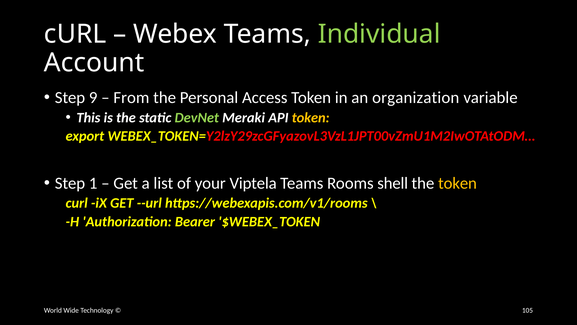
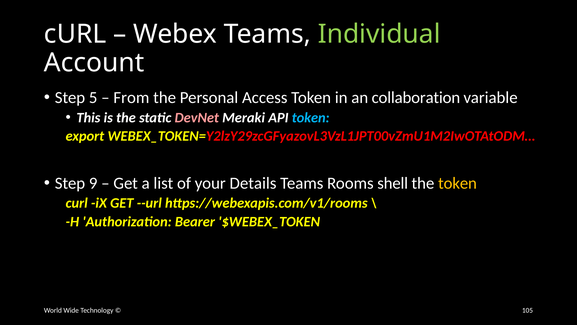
9: 9 -> 5
organization: organization -> collaboration
DevNet colour: light green -> pink
token at (311, 117) colour: yellow -> light blue
1: 1 -> 9
Viptela: Viptela -> Details
